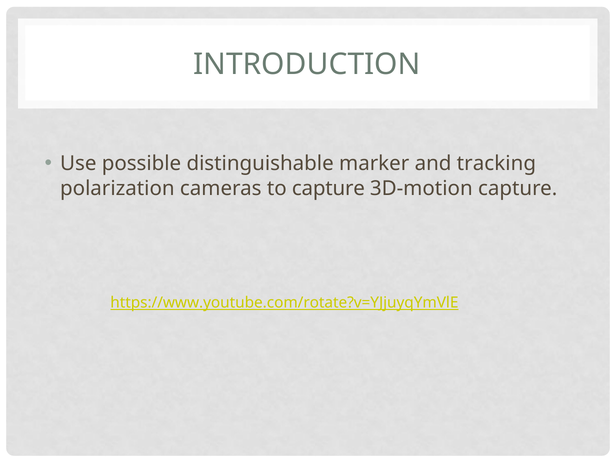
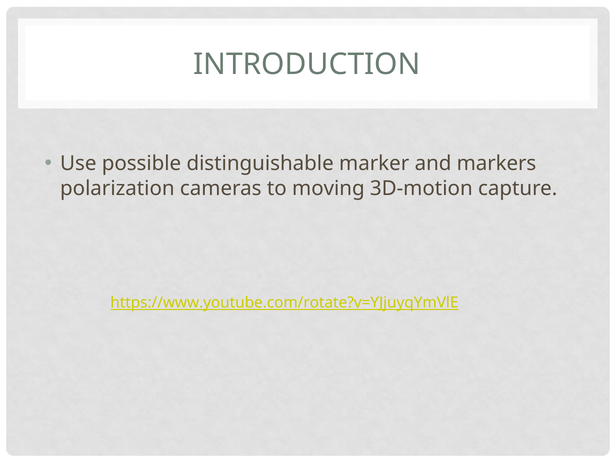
tracking: tracking -> markers
to capture: capture -> moving
